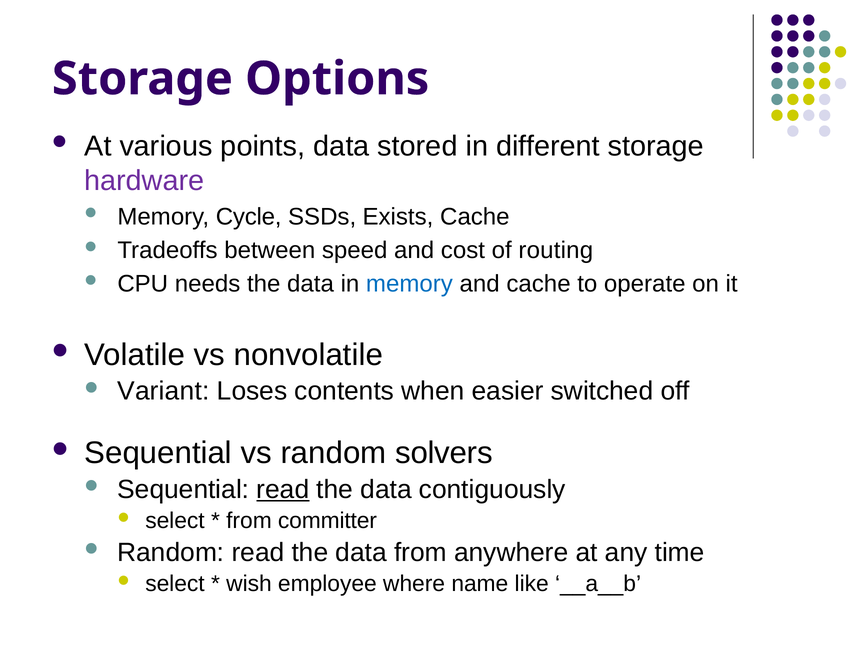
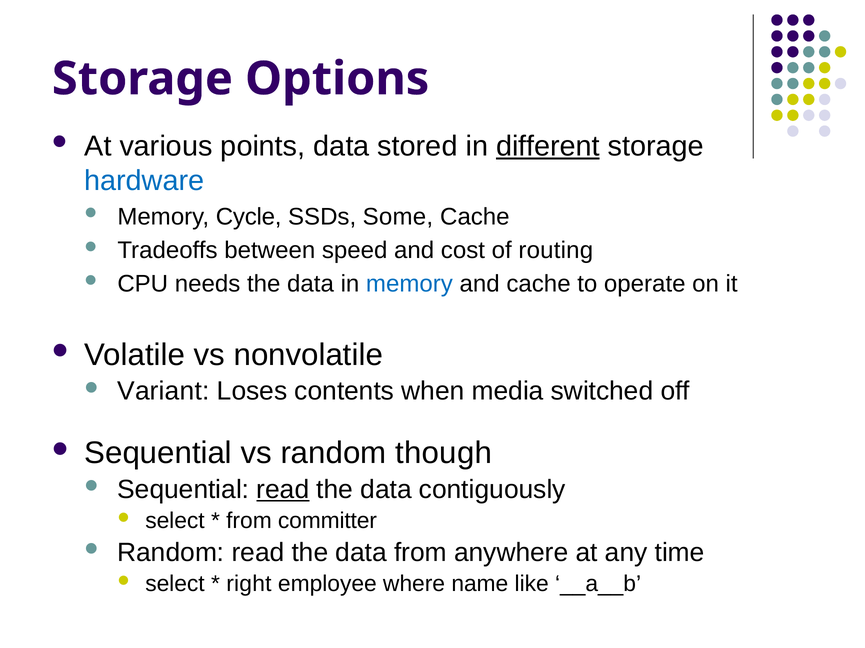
different underline: none -> present
hardware colour: purple -> blue
Exists: Exists -> Some
easier: easier -> media
solvers: solvers -> though
wish: wish -> right
